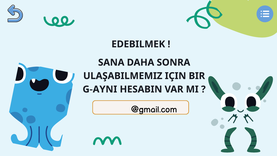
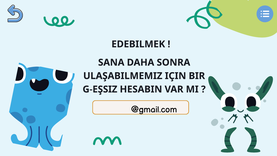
G-AYNI: G-AYNI -> G-EŞSIZ
